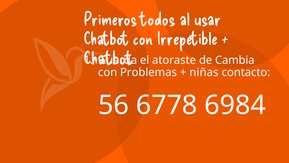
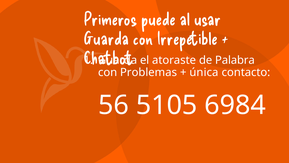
todos: todos -> puede
Chatbot at (106, 39): Chatbot -> Guarda
Cambia: Cambia -> Palabra
niñas: niñas -> única
6778: 6778 -> 5105
